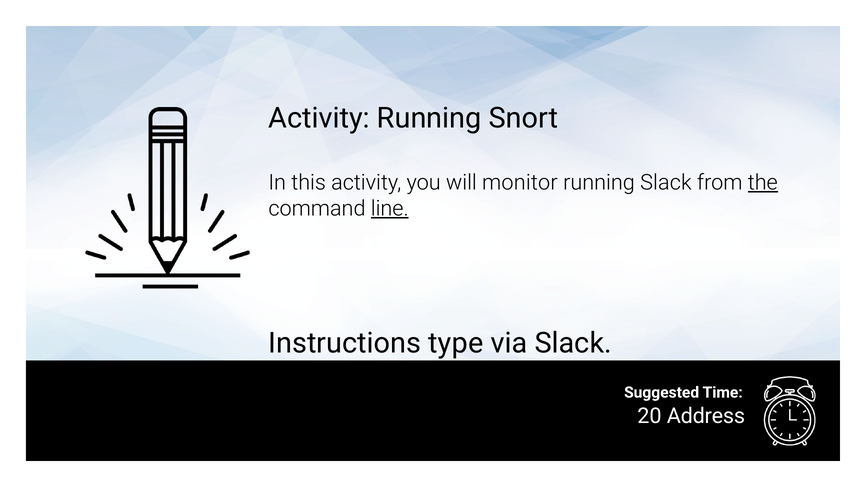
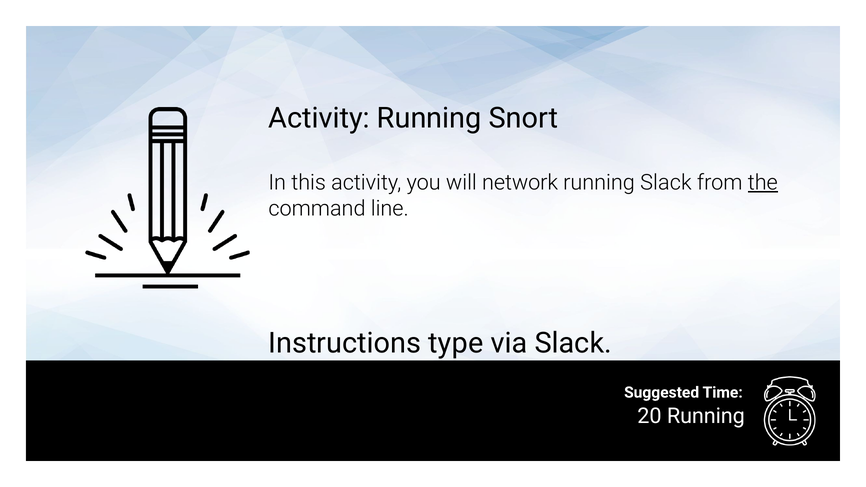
monitor: monitor -> network
line underline: present -> none
20 Address: Address -> Running
